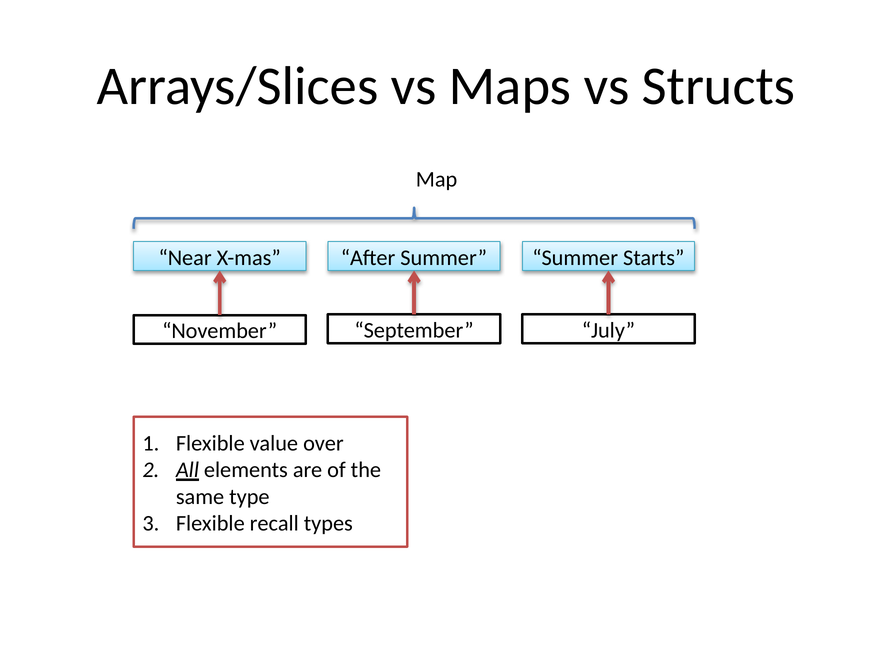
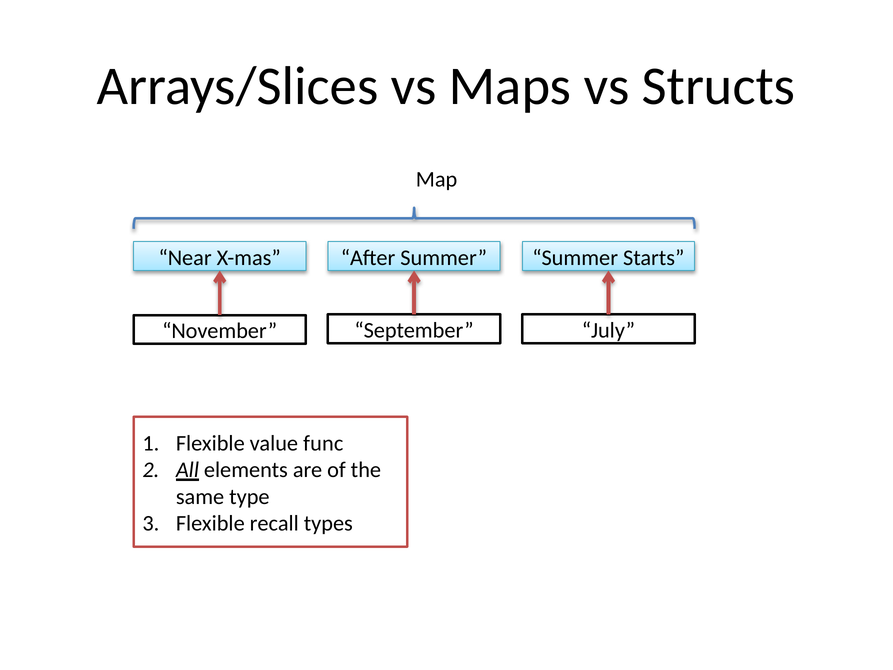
over: over -> func
